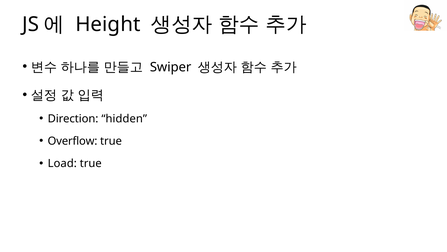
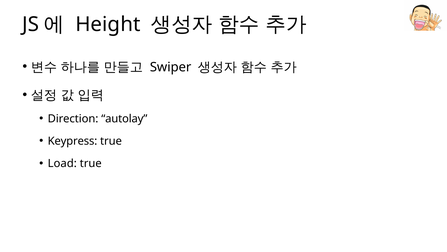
hidden: hidden -> autolay
Overflow: Overflow -> Keypress
